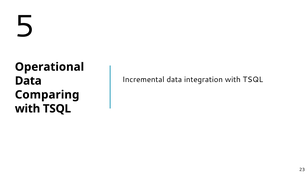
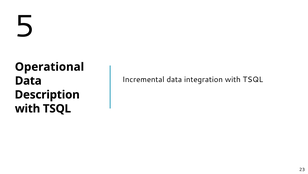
Comparing: Comparing -> Description
